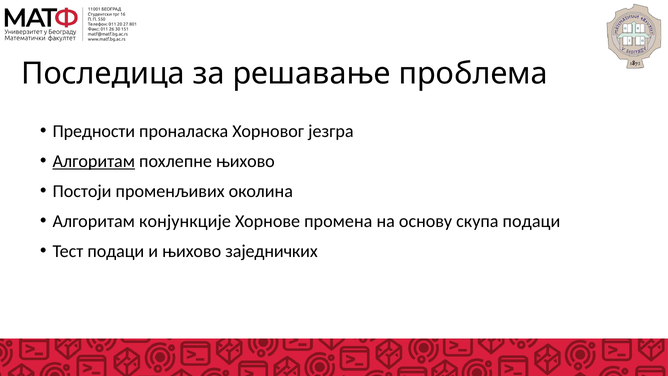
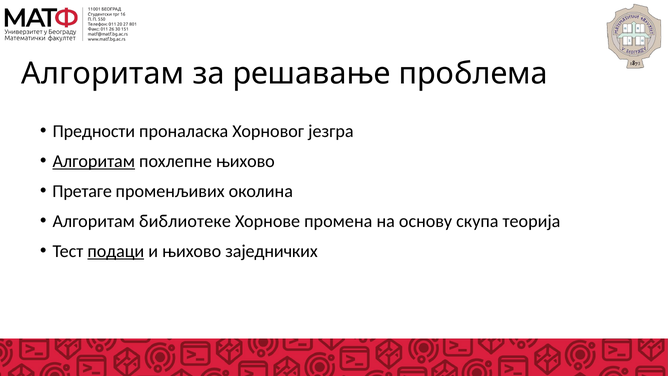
Последица at (103, 74): Последица -> Алгоритам
Постоји: Постоји -> Претаге
конјункције: конјункције -> библиотеке
скупа подаци: подаци -> теорија
подаци at (116, 251) underline: none -> present
